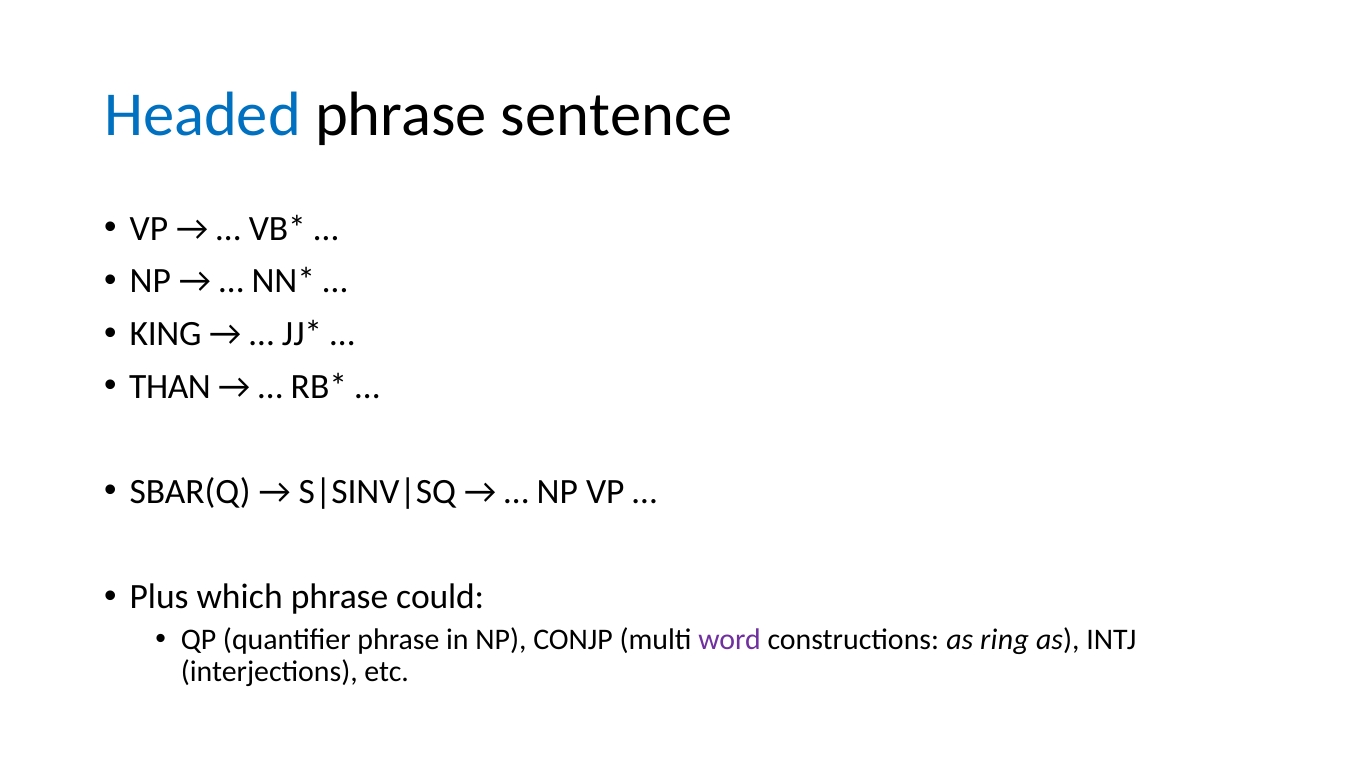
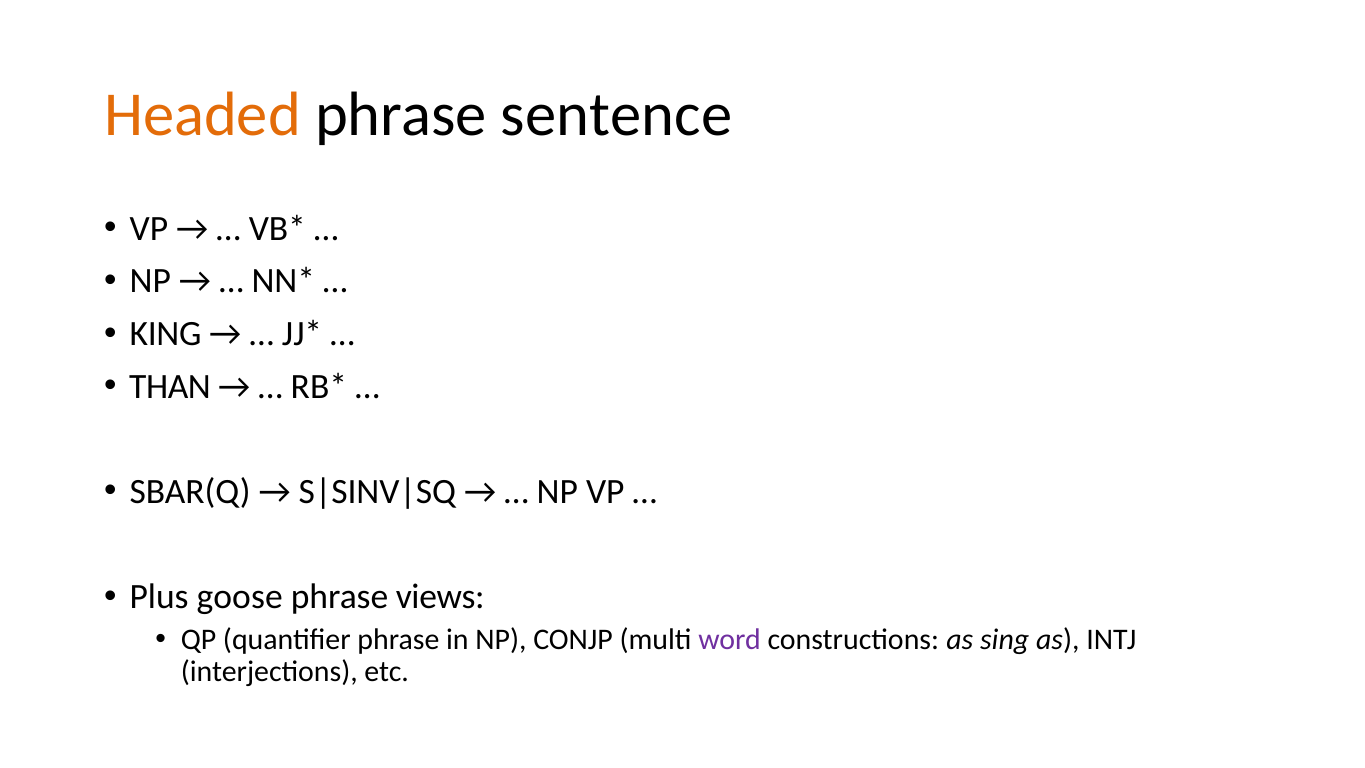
Headed colour: blue -> orange
which: which -> goose
could: could -> views
ring: ring -> sing
